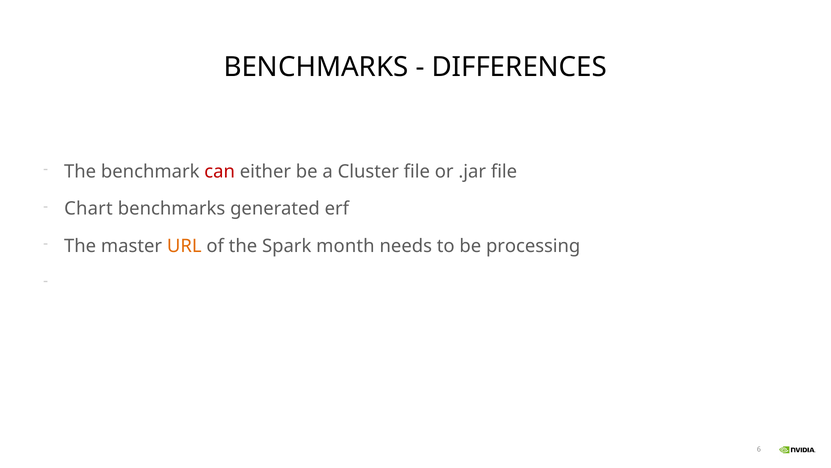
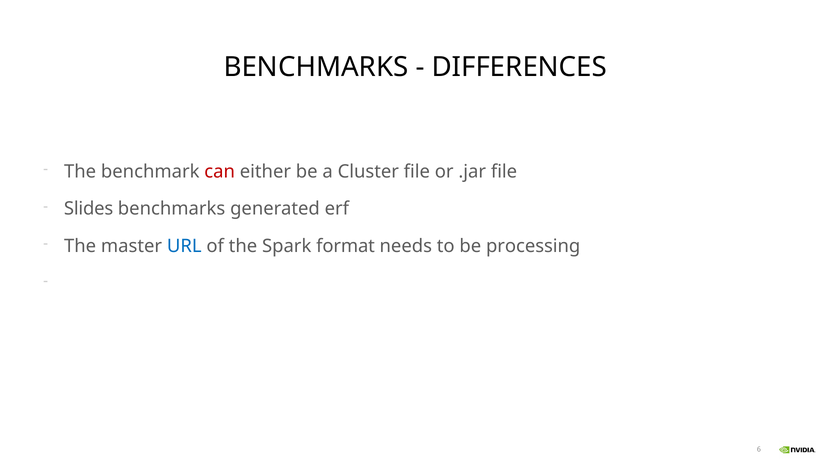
Chart: Chart -> Slides
URL colour: orange -> blue
month: month -> format
